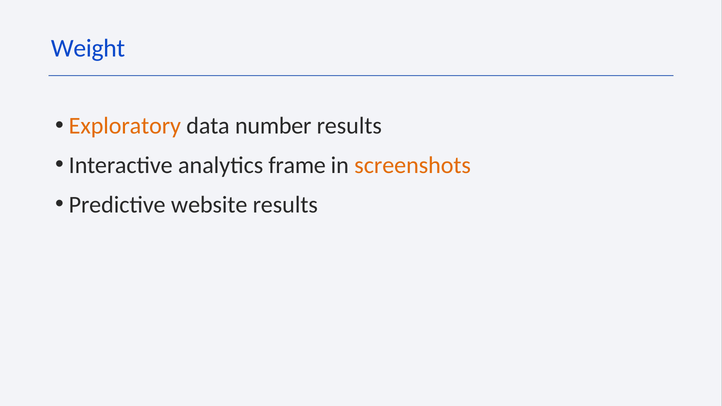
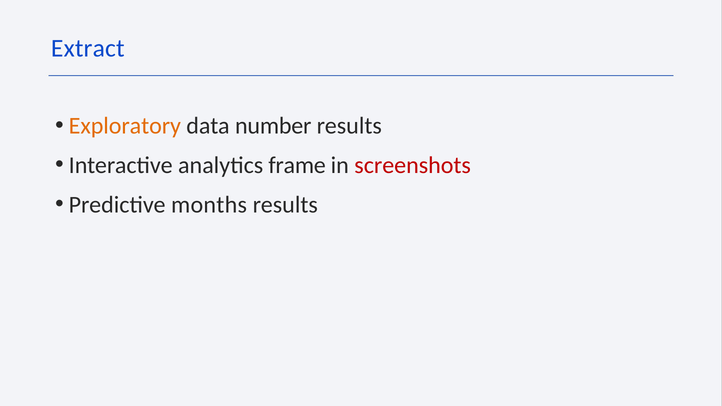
Weight: Weight -> Extract
screenshots colour: orange -> red
website: website -> months
